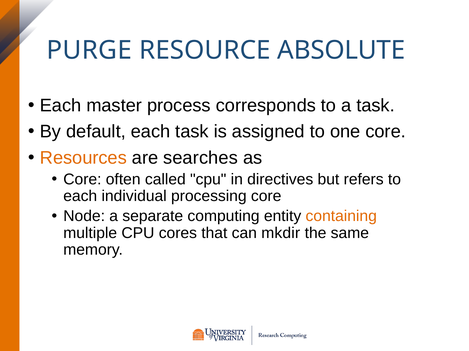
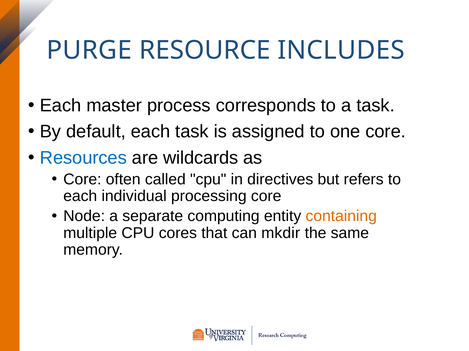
ABSOLUTE: ABSOLUTE -> INCLUDES
Resources colour: orange -> blue
searches: searches -> wildcards
